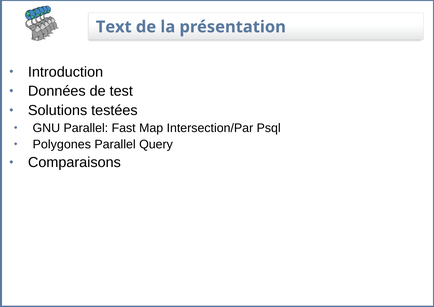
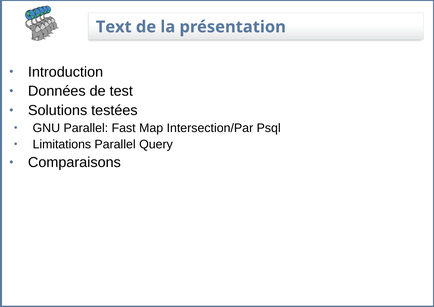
Polygones: Polygones -> Limitations
